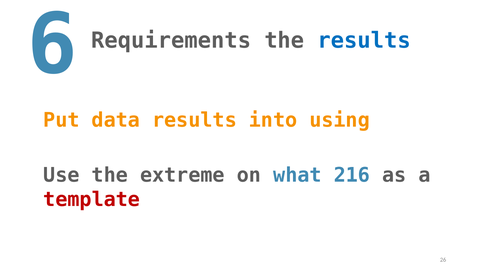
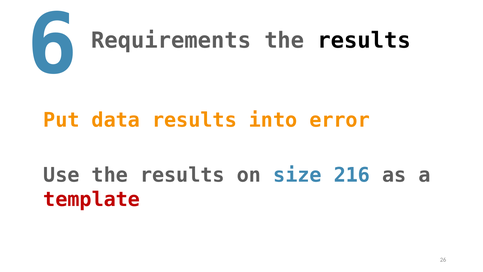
results at (364, 41) colour: blue -> black
using: using -> error
Use the extreme: extreme -> results
what: what -> size
